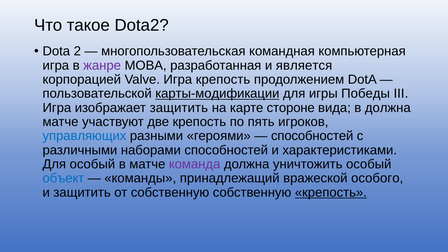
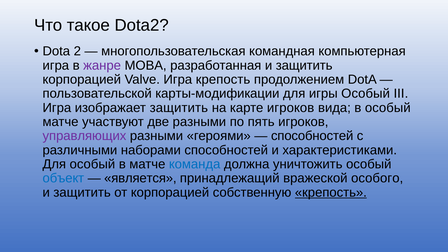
разработанная и является: является -> защитить
карты-модификации underline: present -> none
игры Победы: Победы -> Особый
карте стороне: стороне -> игроков
в должна: должна -> особый
две крепость: крепость -> разными
управляющих colour: blue -> purple
команда colour: purple -> blue
команды: команды -> является
от собственную: собственную -> корпорацией
